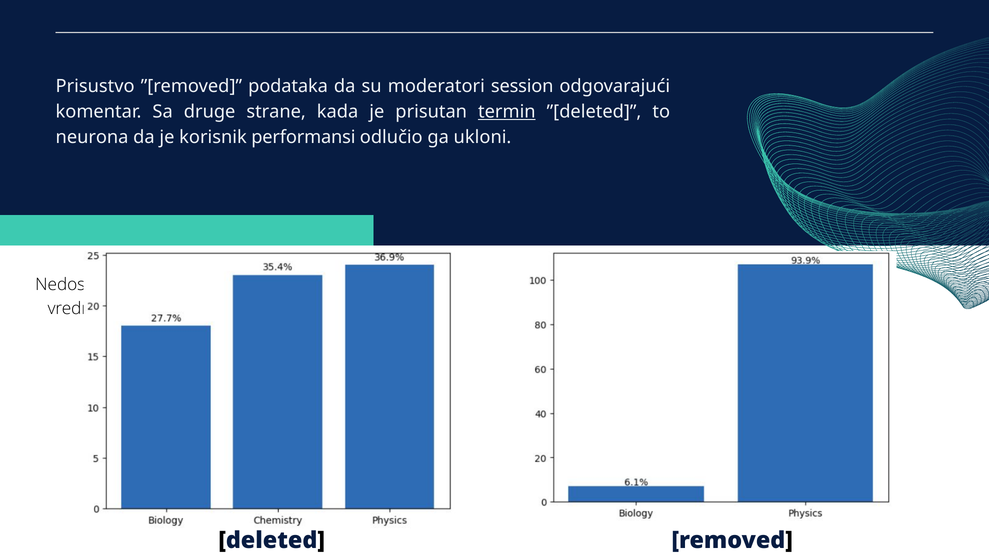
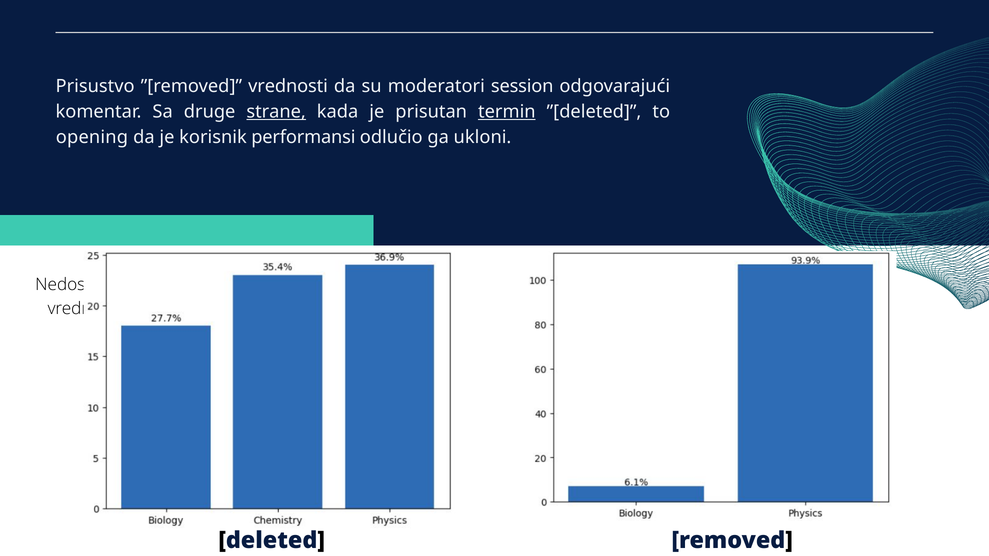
”[removed podataka: podataka -> vrednosti
strane underline: none -> present
neurona: neurona -> opening
